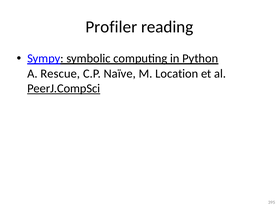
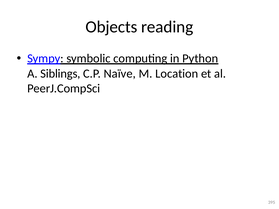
Profiler: Profiler -> Objects
Rescue: Rescue -> Siblings
PeerJ.CompSci underline: present -> none
